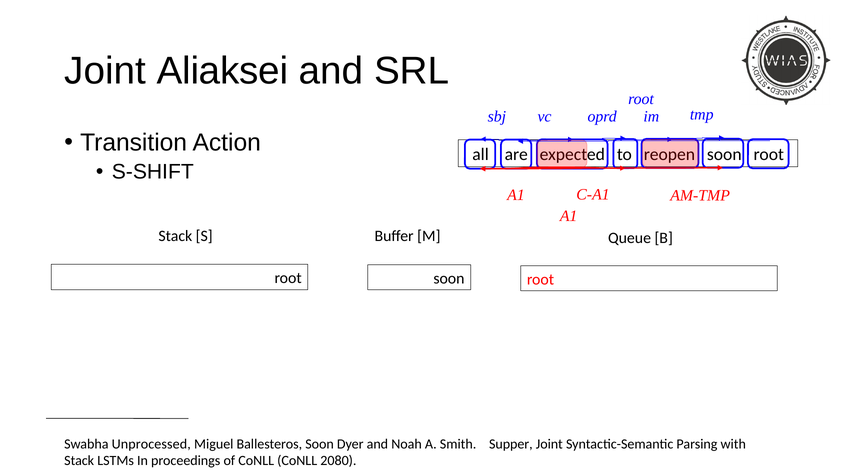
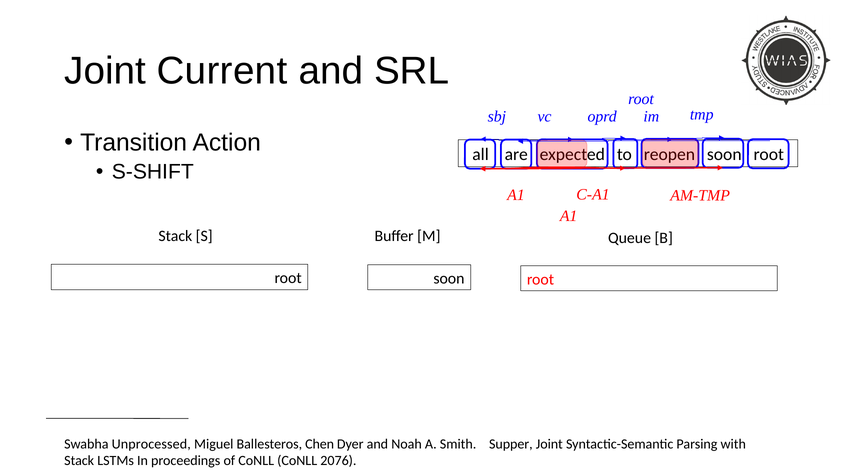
Aliaksei: Aliaksei -> Current
Ballesteros Soon: Soon -> Chen
2080: 2080 -> 2076
